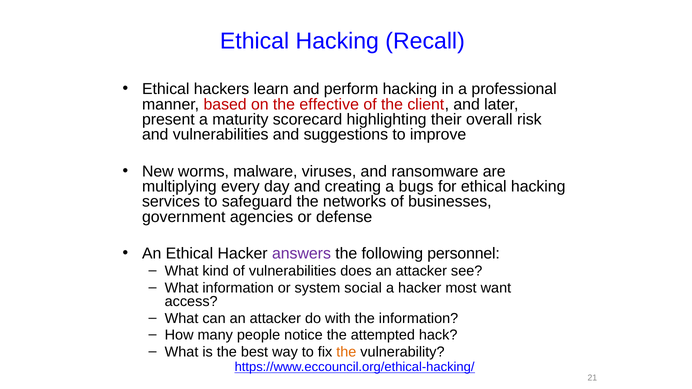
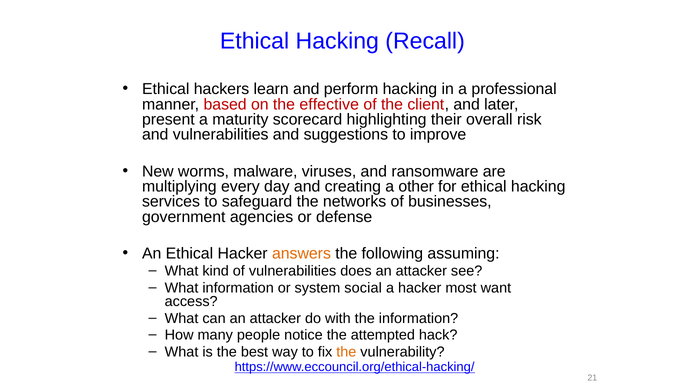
bugs: bugs -> other
answers colour: purple -> orange
personnel: personnel -> assuming
